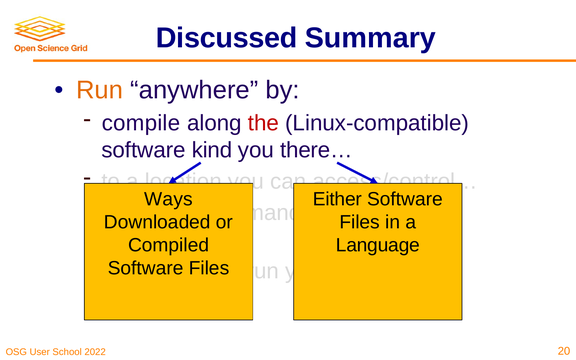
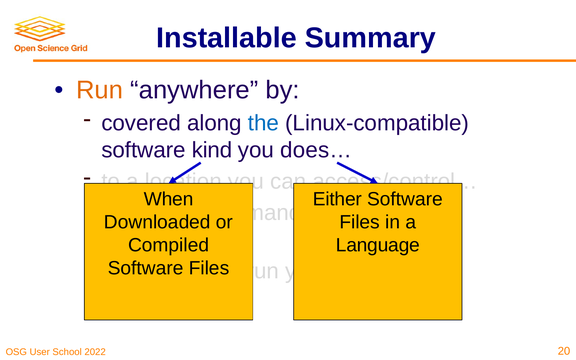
Discussed: Discussed -> Installable
compile: compile -> covered
the at (263, 123) colour: red -> blue
there…: there… -> does…
Ways: Ways -> When
